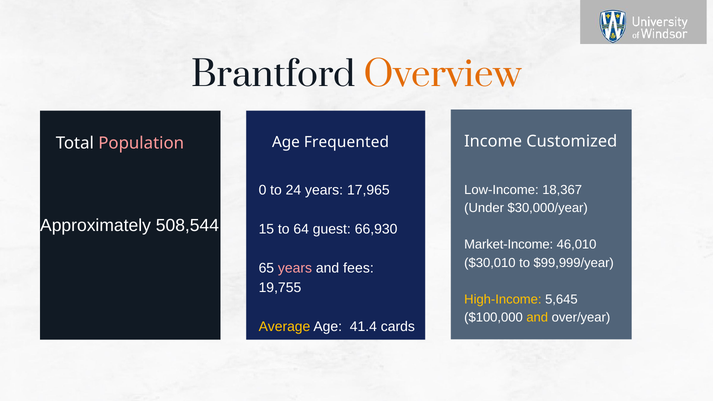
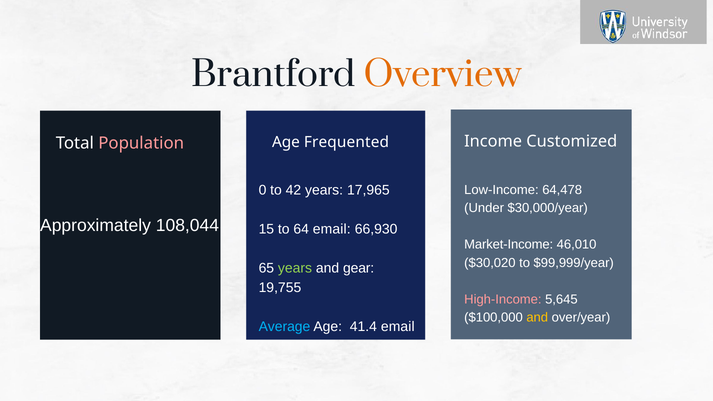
24: 24 -> 42
18,367: 18,367 -> 64,478
508,544: 508,544 -> 108,044
64 guest: guest -> email
$30,010: $30,010 -> $30,020
years at (295, 268) colour: pink -> light green
fees: fees -> gear
High-Income colour: yellow -> pink
Average colour: yellow -> light blue
41.4 cards: cards -> email
